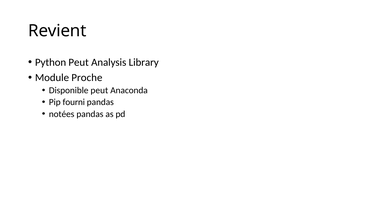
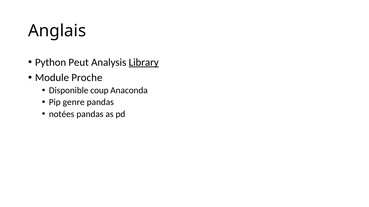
Revient: Revient -> Anglais
Library underline: none -> present
Disponible peut: peut -> coup
fourni: fourni -> genre
